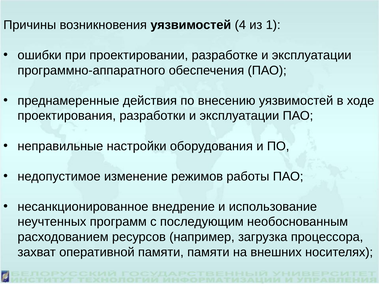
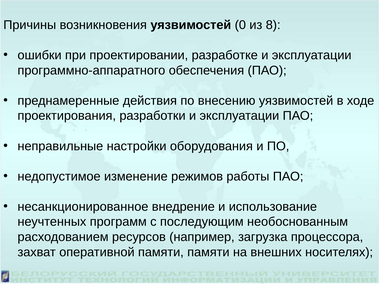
4: 4 -> 0
1: 1 -> 8
